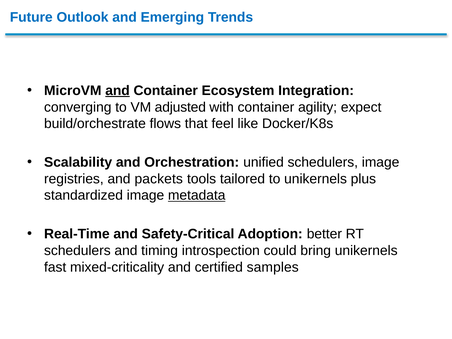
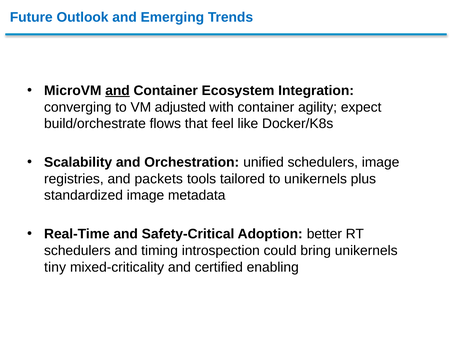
metadata underline: present -> none
fast: fast -> tiny
samples: samples -> enabling
